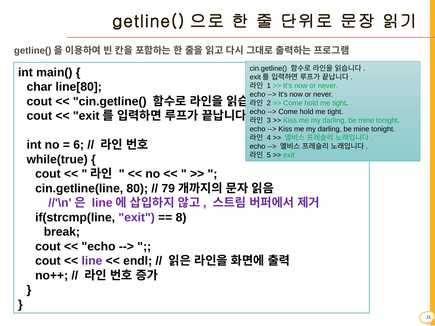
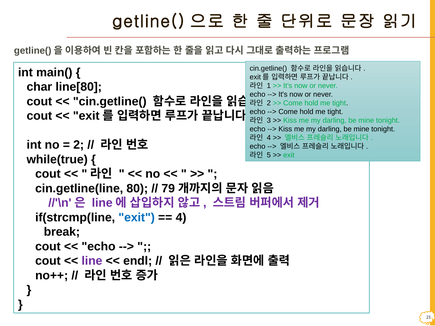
6 at (79, 145): 6 -> 2
exit at (137, 218) colour: purple -> blue
8 at (181, 218): 8 -> 4
